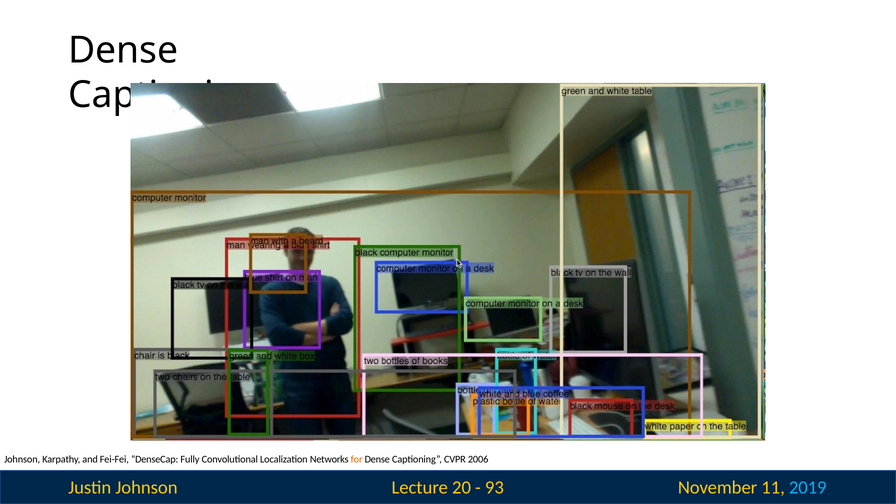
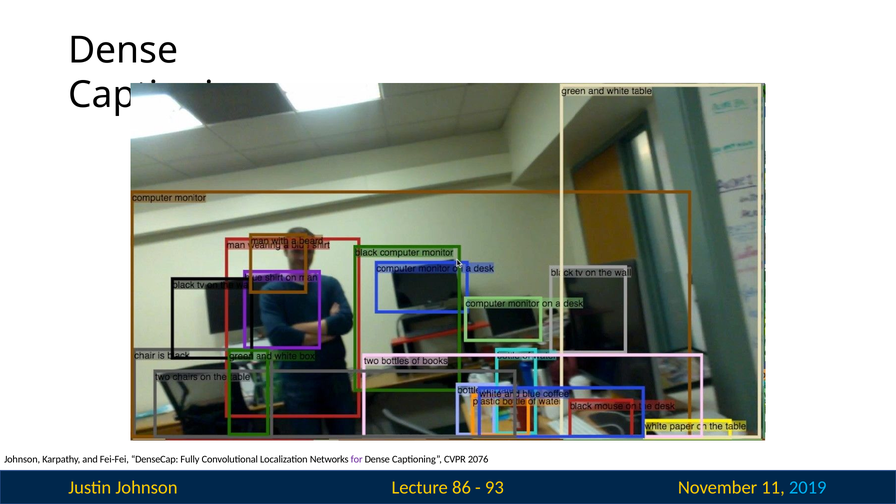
for colour: orange -> purple
2006: 2006 -> 2076
20: 20 -> 86
